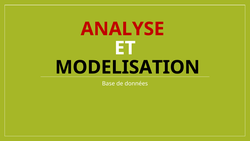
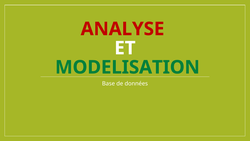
MODELISATION colour: black -> green
